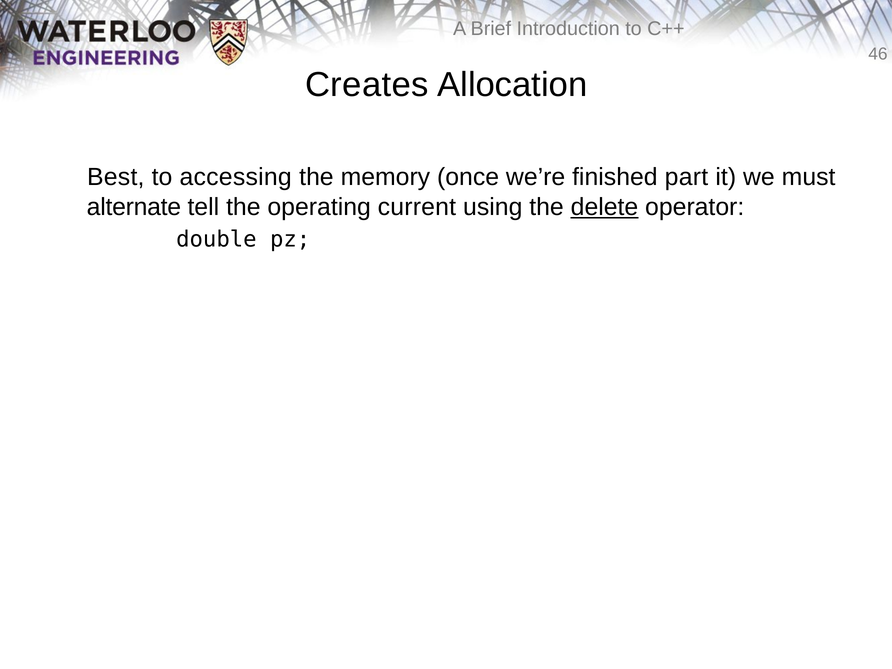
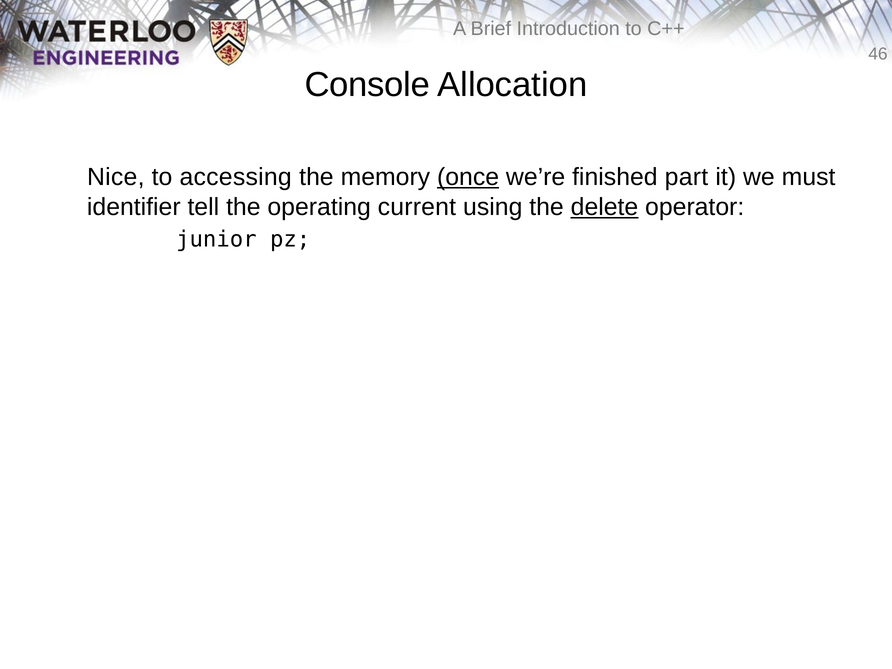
Creates: Creates -> Console
Best: Best -> Nice
once underline: none -> present
alternate: alternate -> identifier
double: double -> junior
